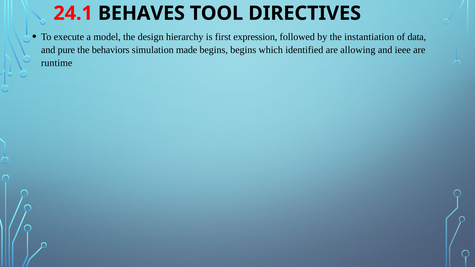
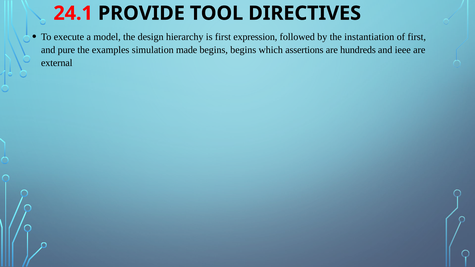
BEHAVES: BEHAVES -> PROVIDE
of data: data -> first
behaviors: behaviors -> examples
identified: identified -> assertions
allowing: allowing -> hundreds
runtime: runtime -> external
